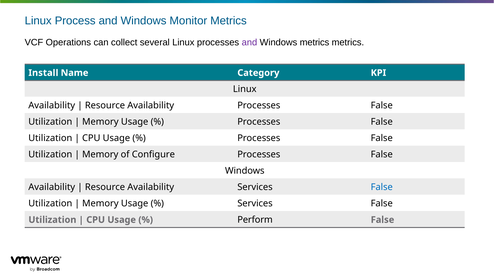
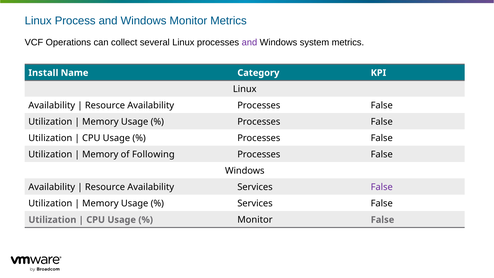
Windows metrics: metrics -> system
Configure: Configure -> Following
False at (382, 187) colour: blue -> purple
Perform at (255, 220): Perform -> Monitor
